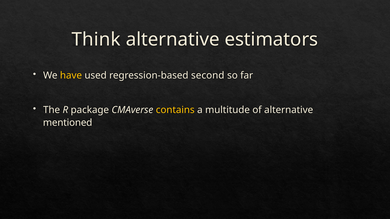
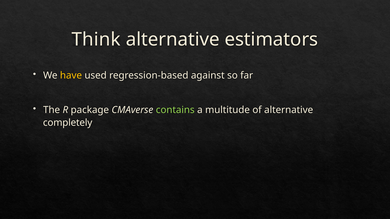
second: second -> against
contains colour: yellow -> light green
mentioned: mentioned -> completely
